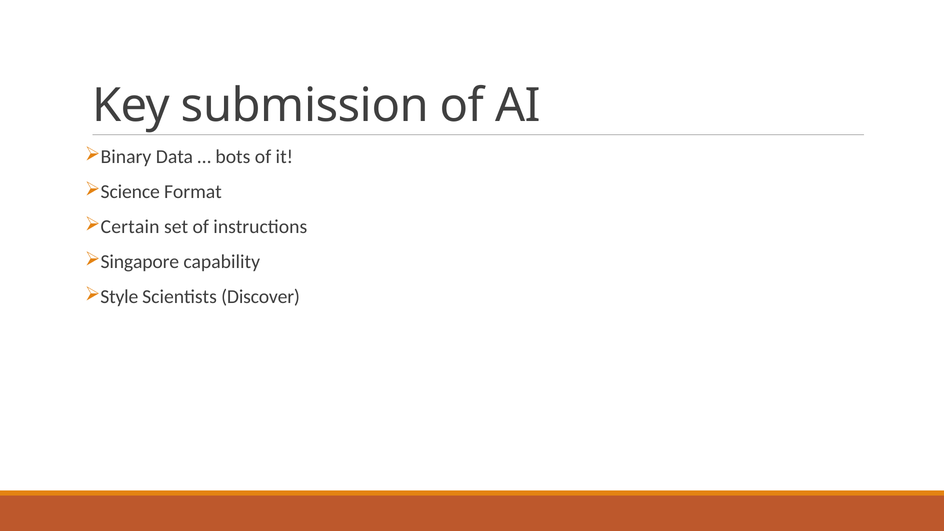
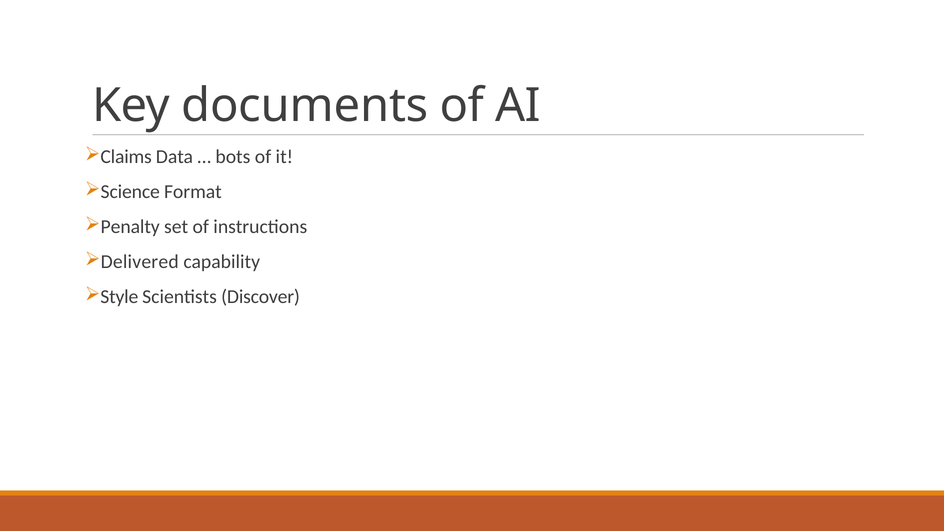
submission: submission -> documents
Binary: Binary -> Claims
Certain: Certain -> Penalty
Singapore: Singapore -> Delivered
